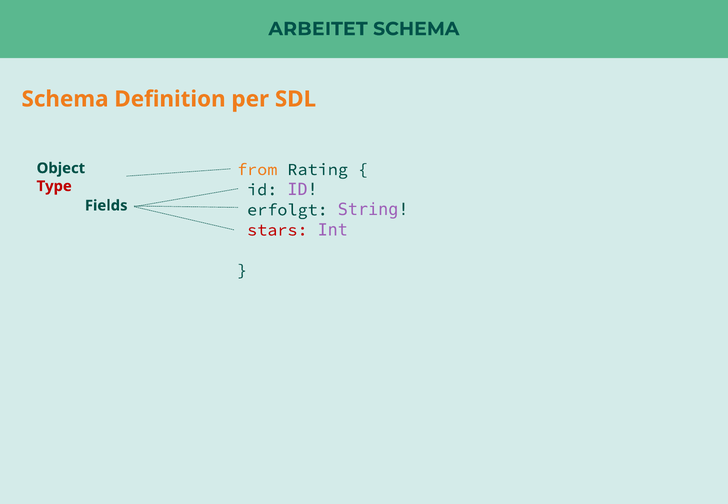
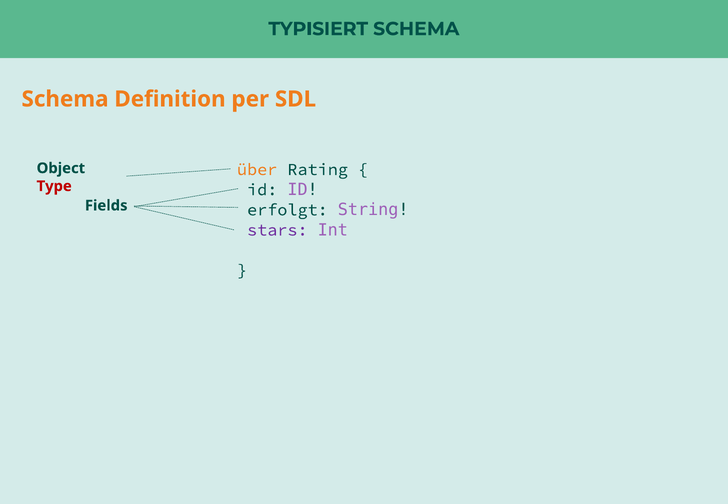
ARBEITET: ARBEITET -> TYPISIERT
from: from -> über
stars colour: red -> purple
